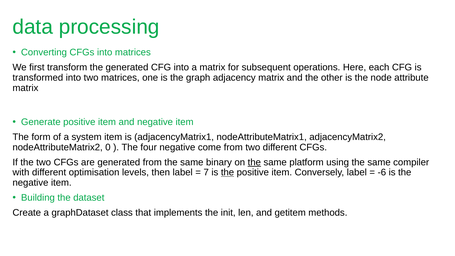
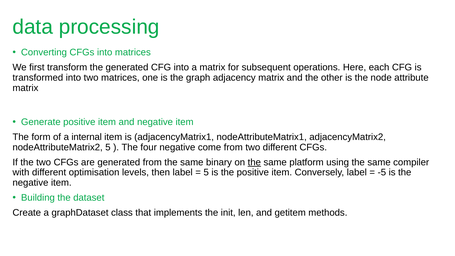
system: system -> internal
nodeAttributeMatrix2 0: 0 -> 5
7 at (206, 172): 7 -> 5
the at (228, 172) underline: present -> none
-6: -6 -> -5
